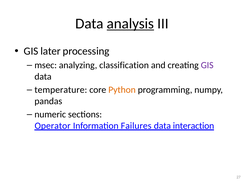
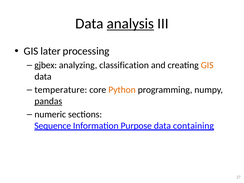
msec: msec -> gjbex
GIS at (207, 65) colour: purple -> orange
pandas underline: none -> present
Operator: Operator -> Sequence
Failures: Failures -> Purpose
interaction: interaction -> containing
